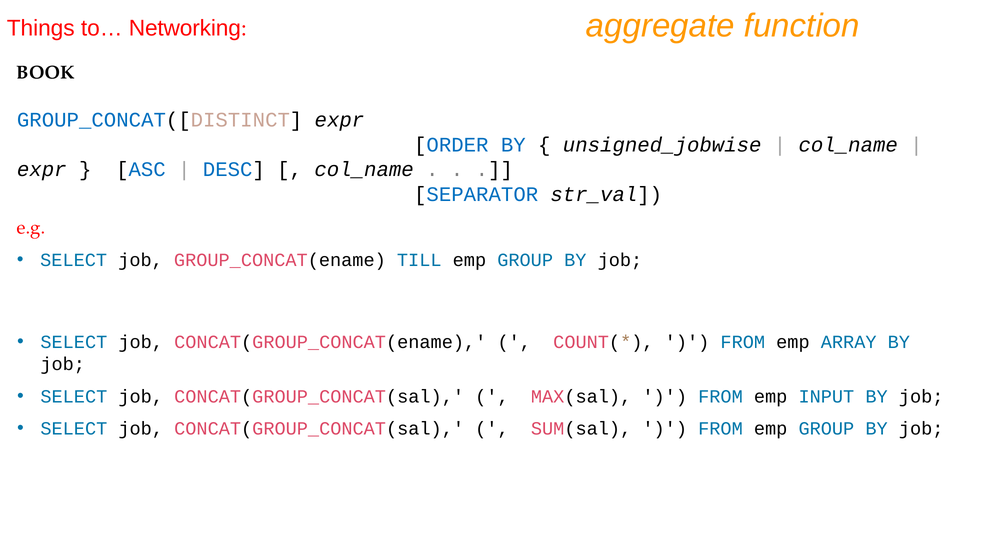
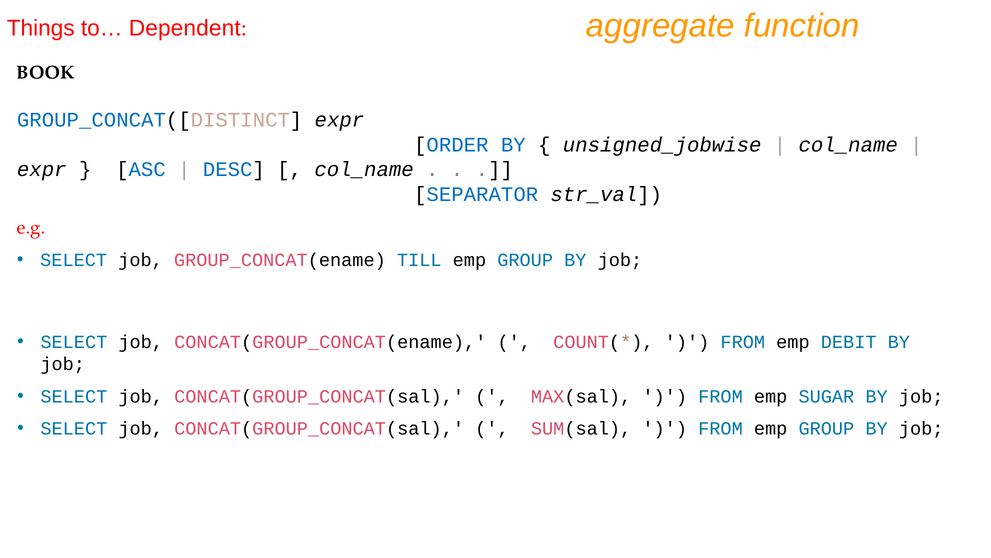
Networking: Networking -> Dependent
ARRAY: ARRAY -> DEBIT
INPUT: INPUT -> SUGAR
